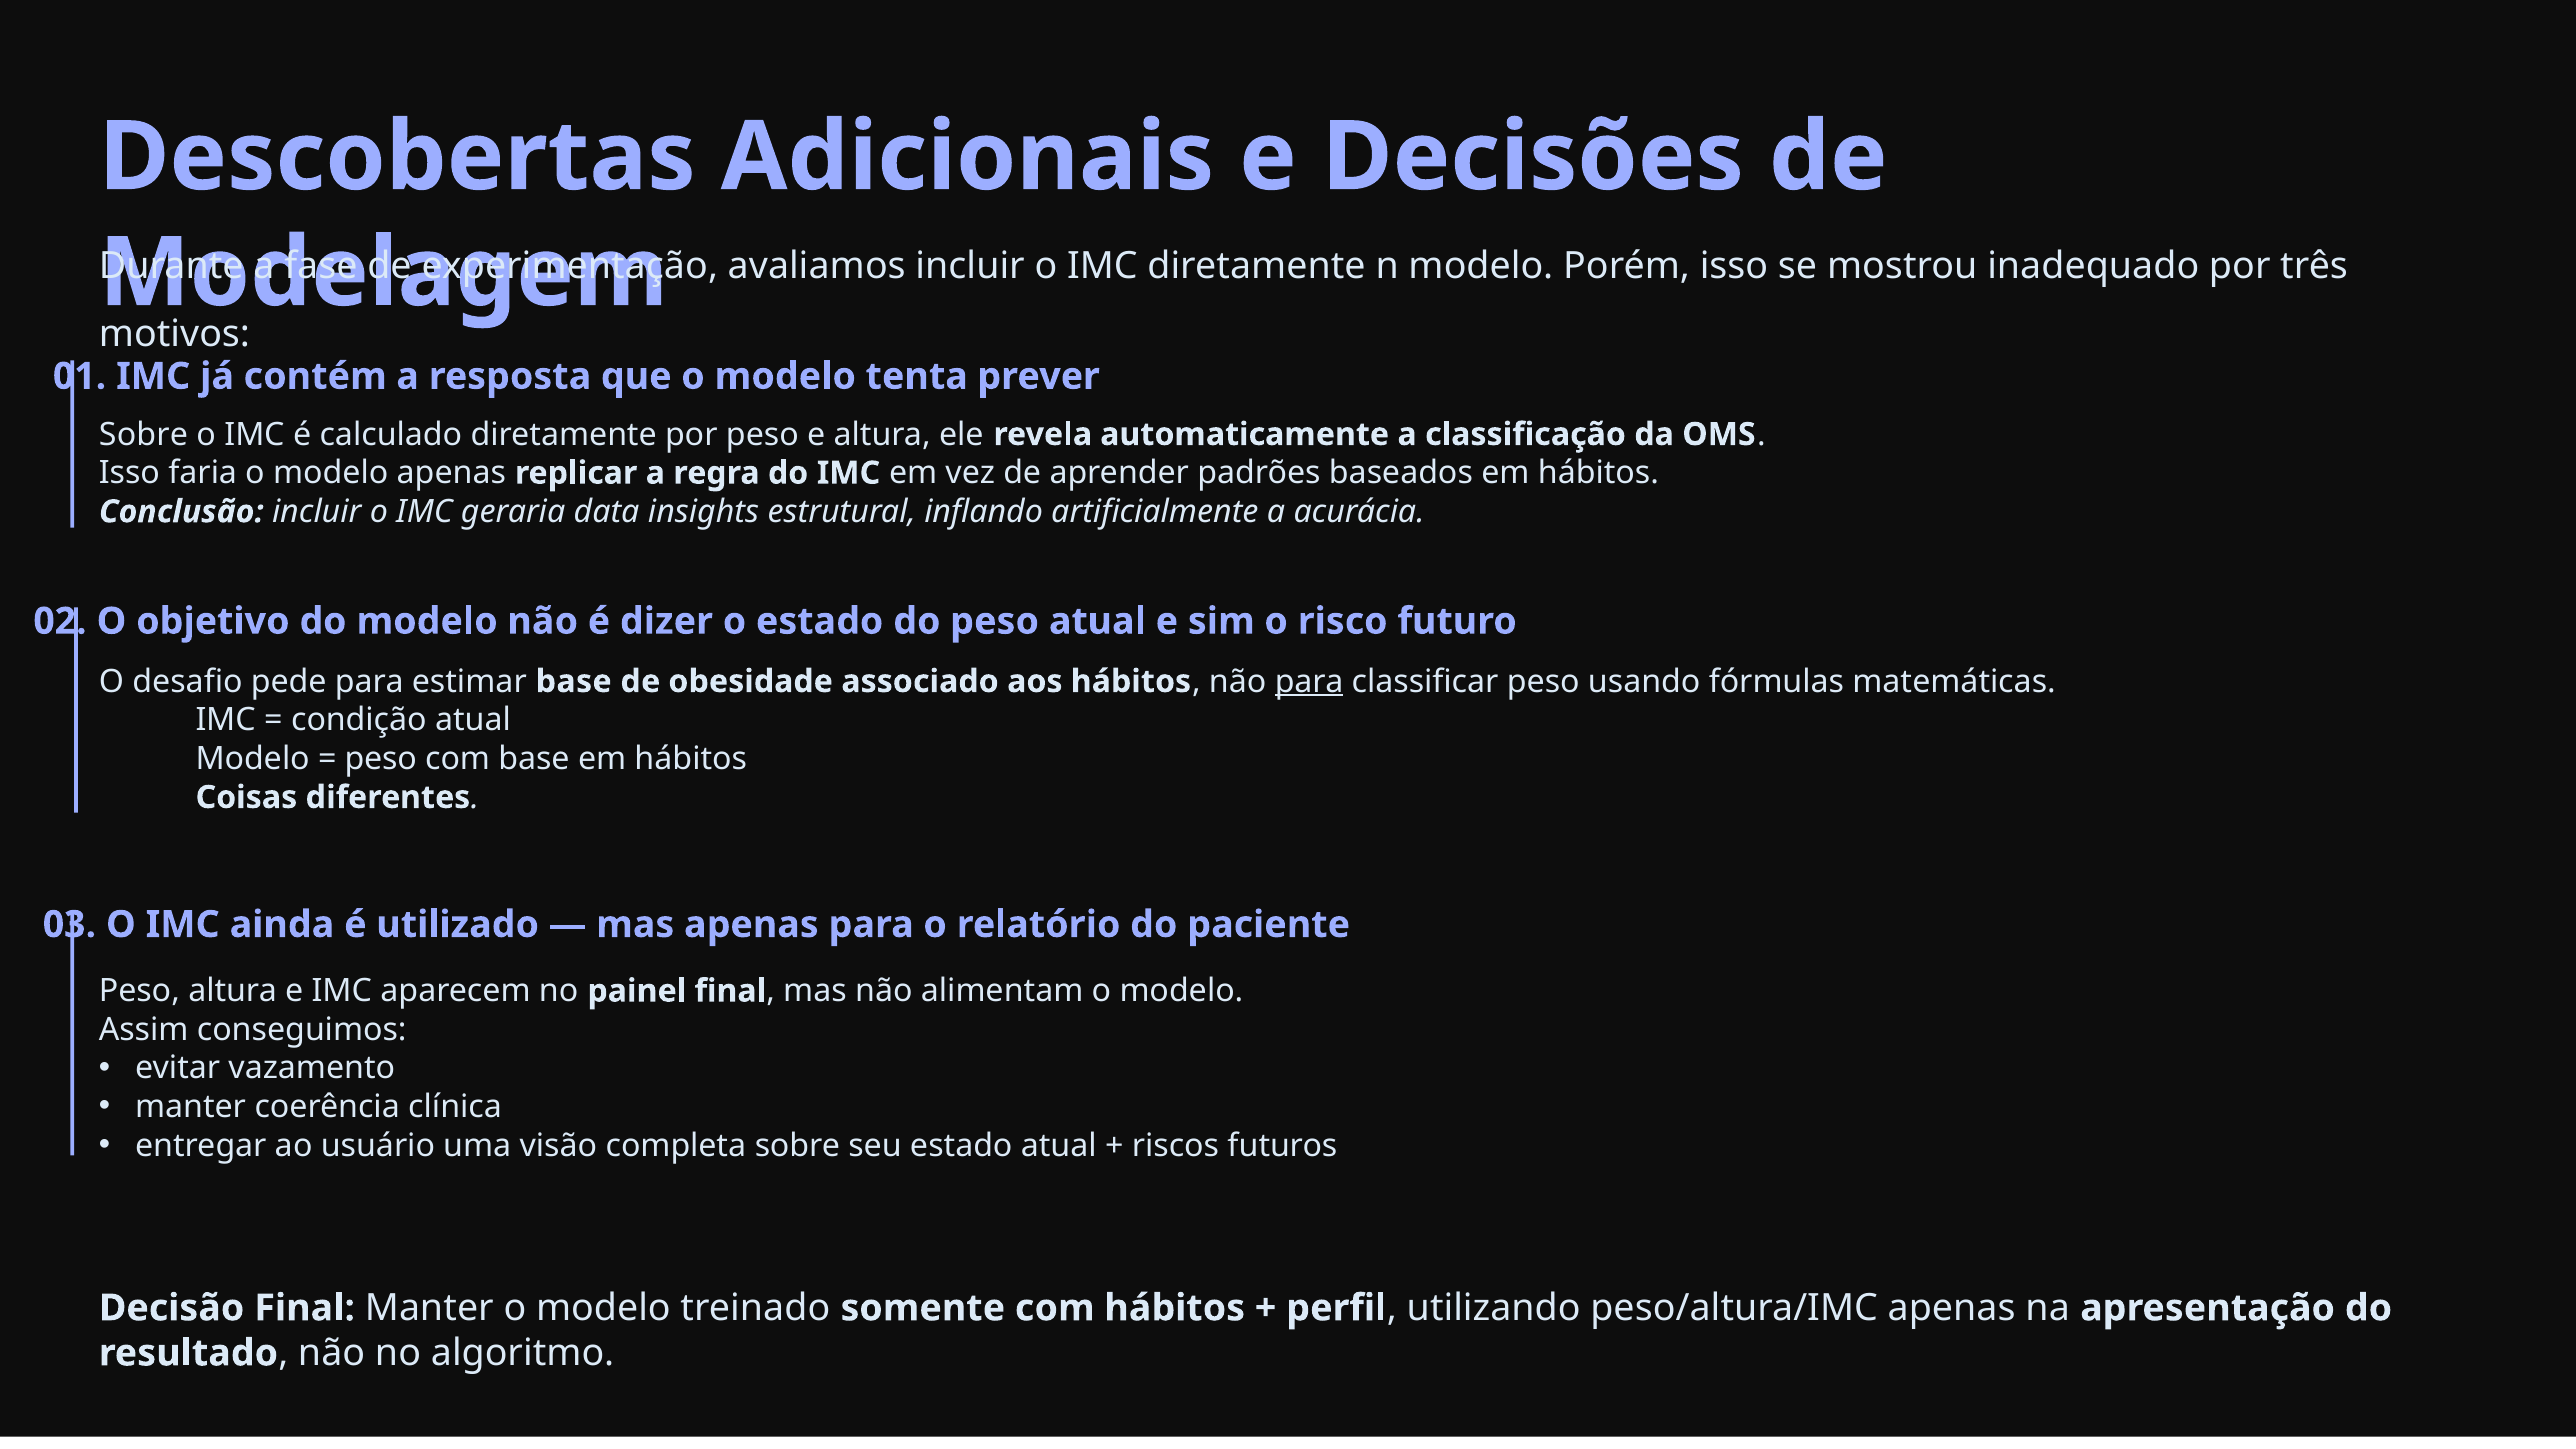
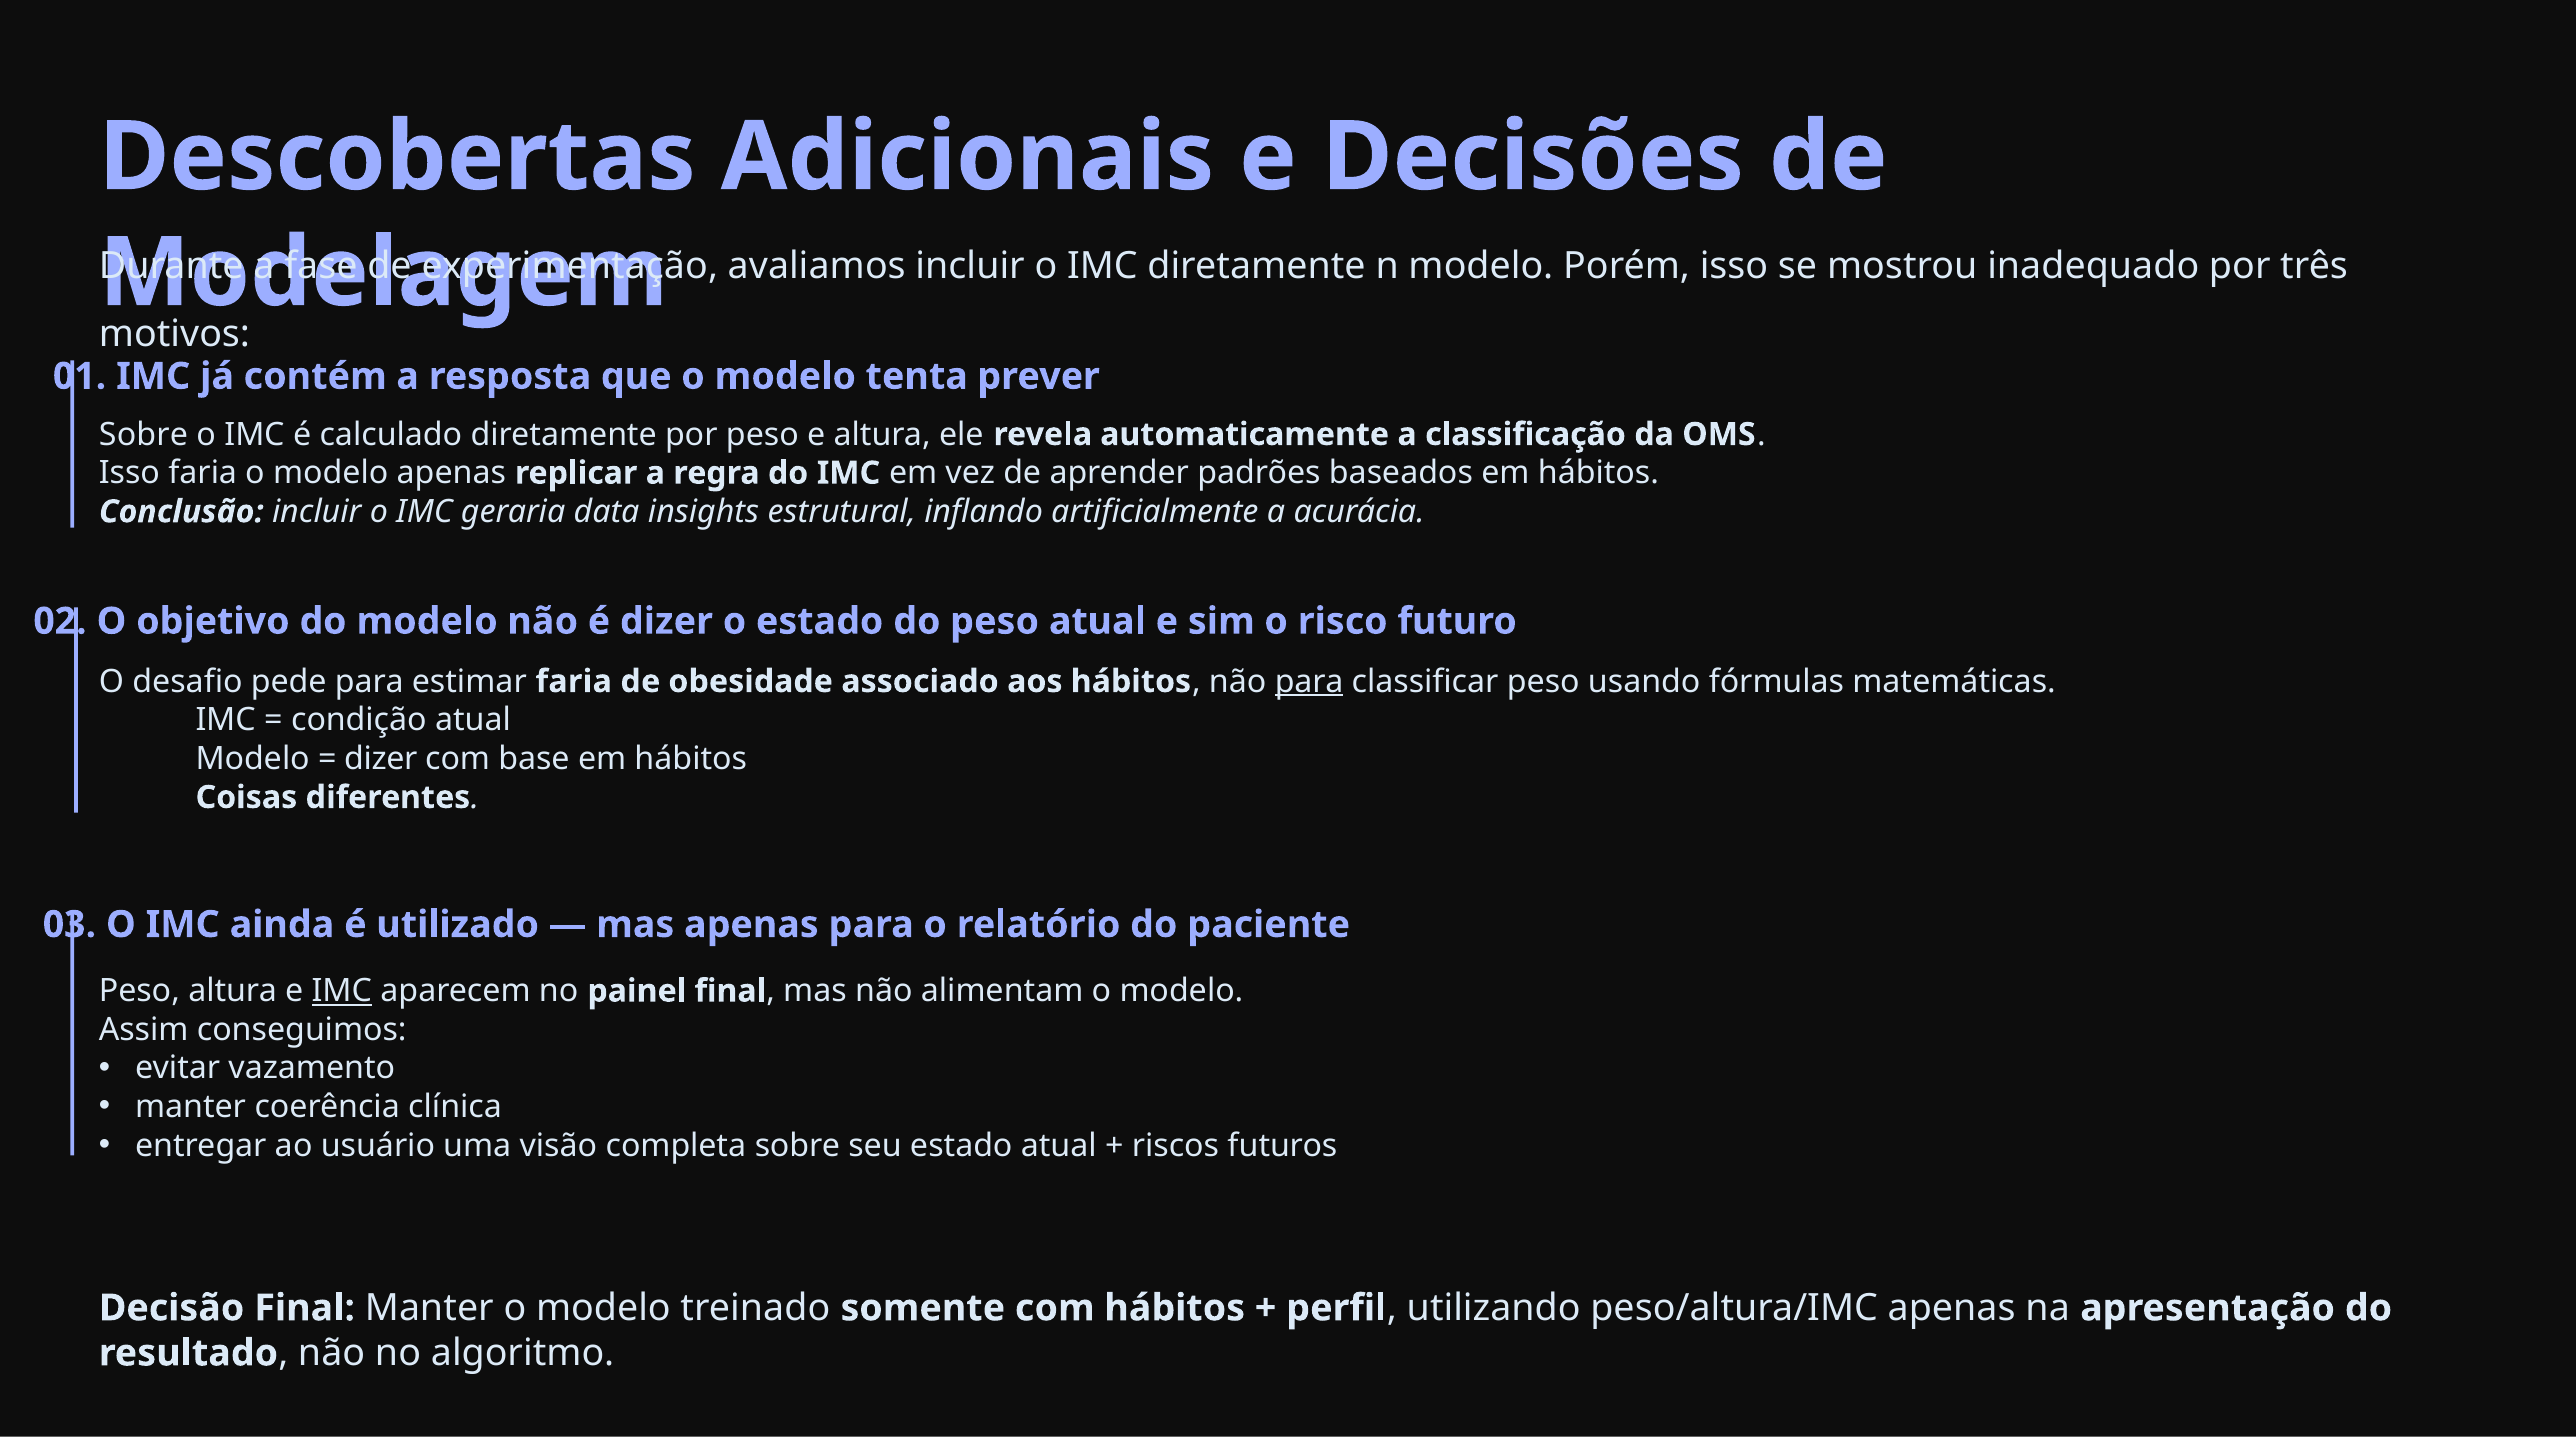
estimar base: base -> faria
peso at (381, 759): peso -> dizer
IMC at (342, 991) underline: none -> present
